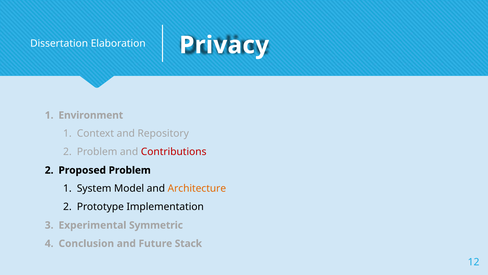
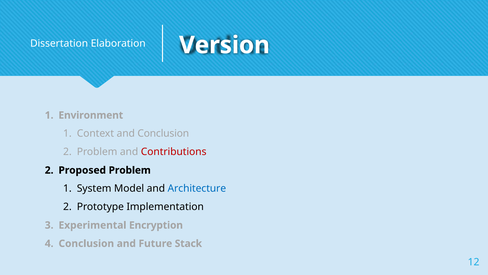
Privacy: Privacy -> Version
and Repository: Repository -> Conclusion
Architecture colour: orange -> blue
Symmetric: Symmetric -> Encryption
